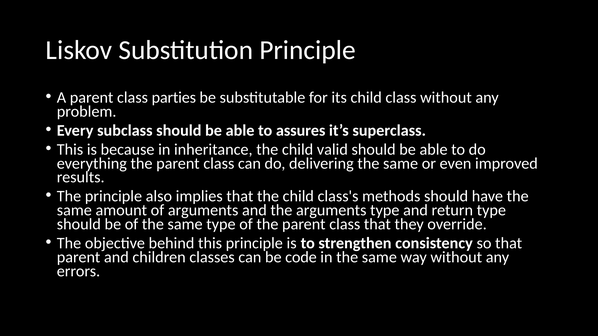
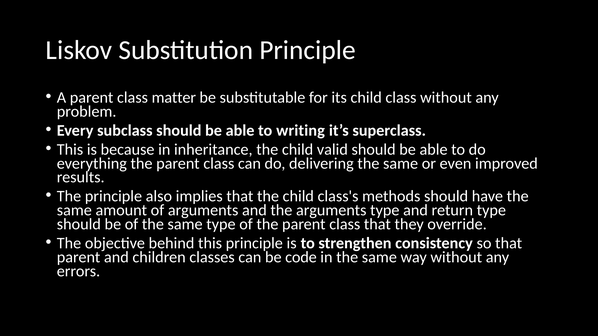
parties: parties -> matter
assures: assures -> writing
